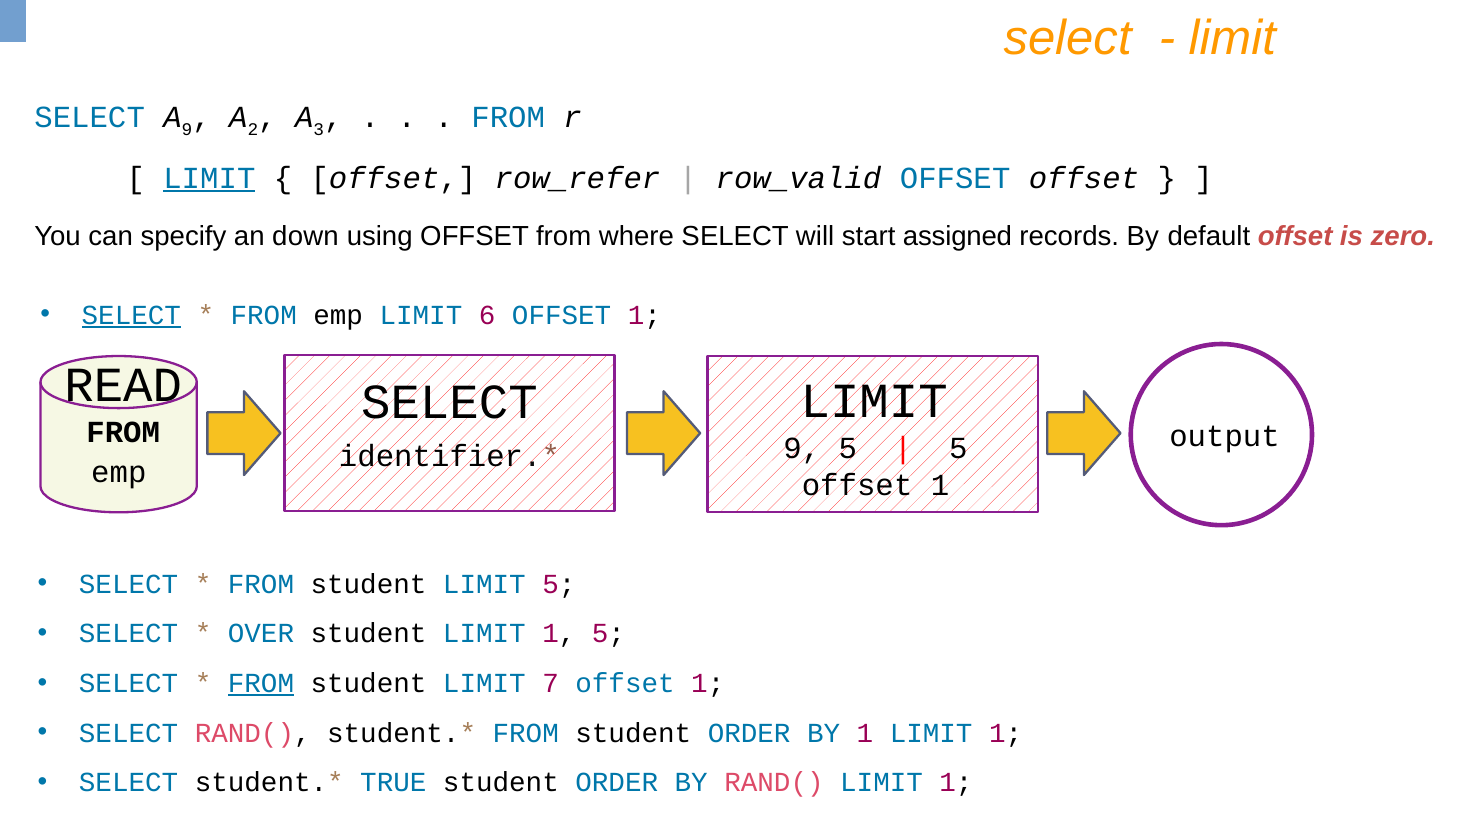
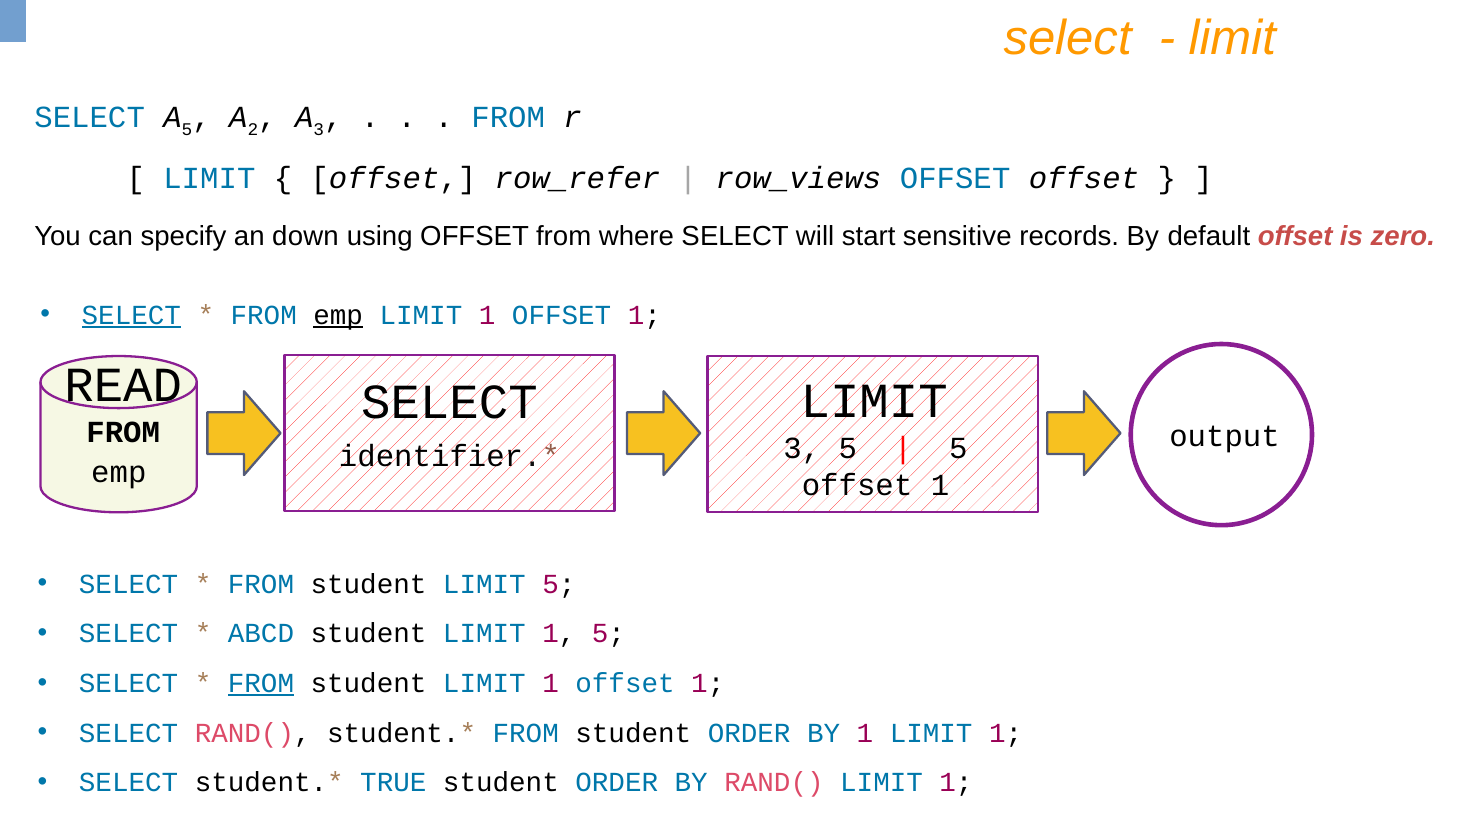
9 at (187, 130): 9 -> 5
LIMIT at (209, 178) underline: present -> none
row_valid: row_valid -> row_views
assigned: assigned -> sensitive
emp at (338, 315) underline: none -> present
6 at (487, 315): 6 -> 1
9 at (802, 449): 9 -> 3
OVER: OVER -> ABCD
7 at (551, 684): 7 -> 1
